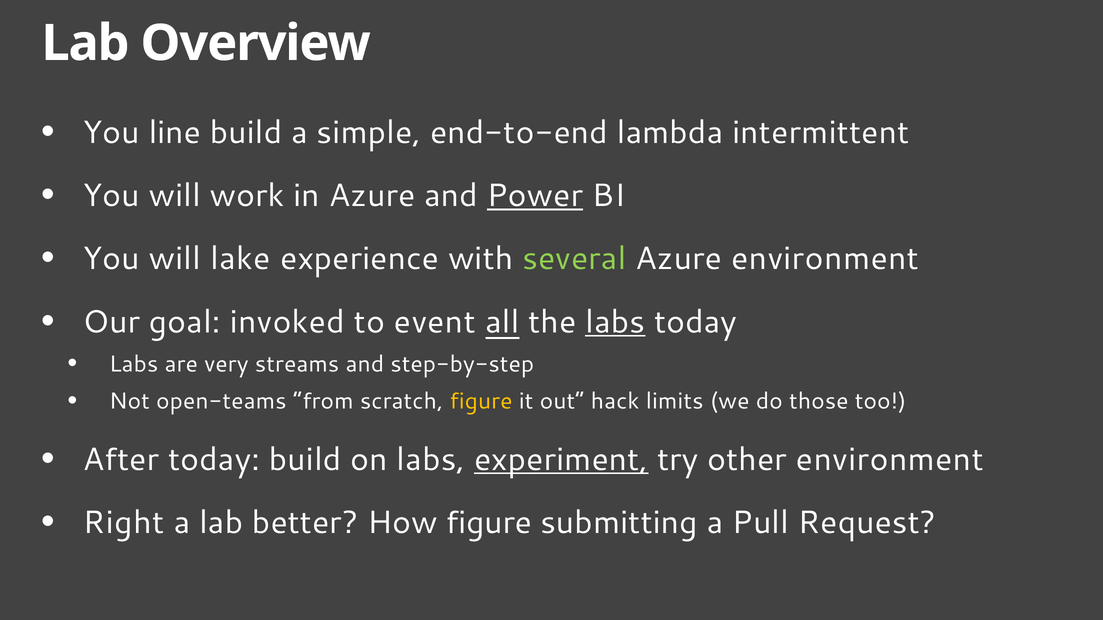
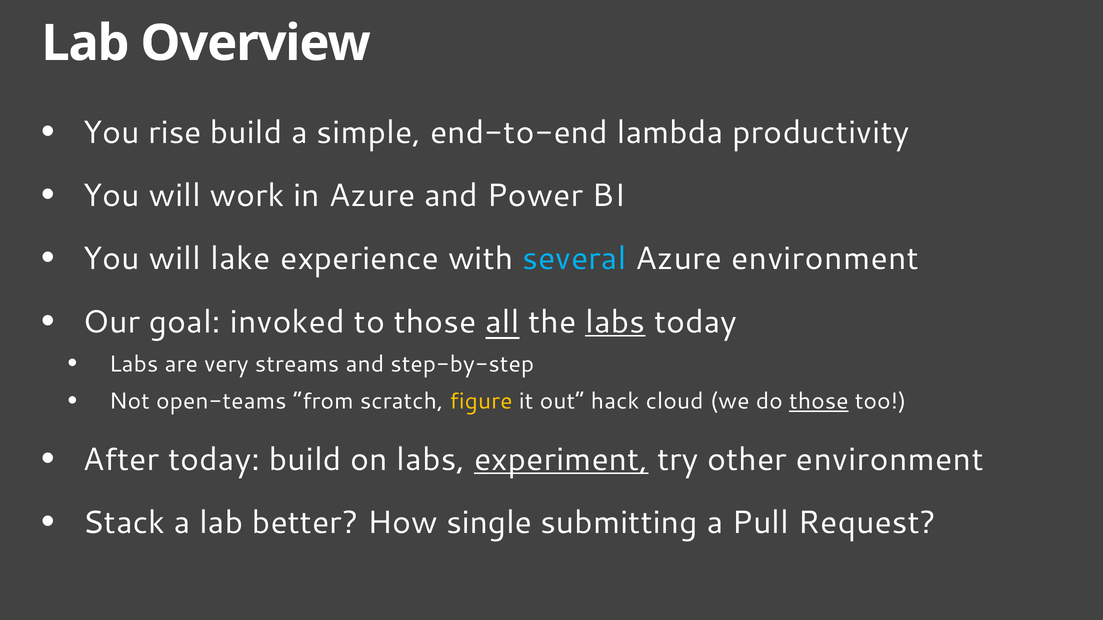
line: line -> rise
intermittent: intermittent -> productivity
Power underline: present -> none
several colour: light green -> light blue
to event: event -> those
limits: limits -> cloud
those at (819, 402) underline: none -> present
Right: Right -> Stack
How figure: figure -> single
